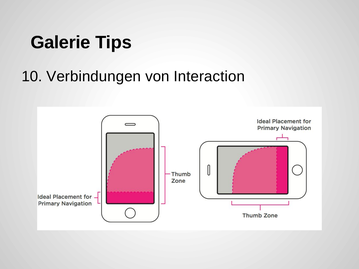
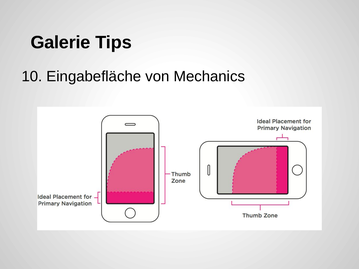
Verbindungen: Verbindungen -> Eingabefläche
Interaction: Interaction -> Mechanics
